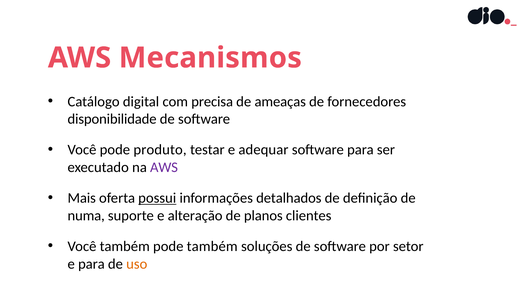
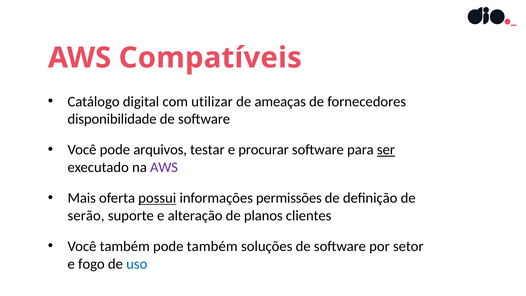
Mecanismos: Mecanismos -> Compatíveis
precisa: precisa -> utilizar
produto: produto -> arquivos
adequar: adequar -> procurar
ser underline: none -> present
detalhados: detalhados -> permissões
numa: numa -> serão
e para: para -> fogo
uso colour: orange -> blue
